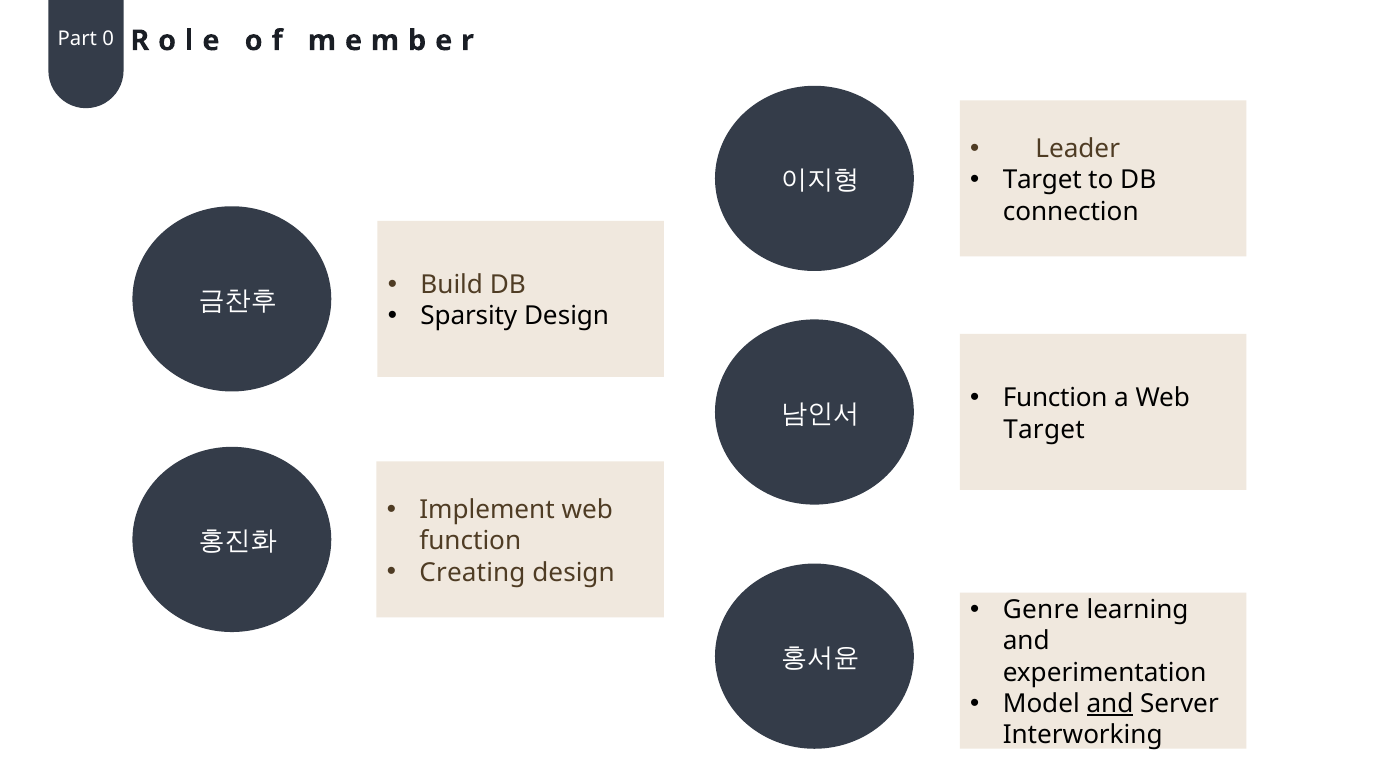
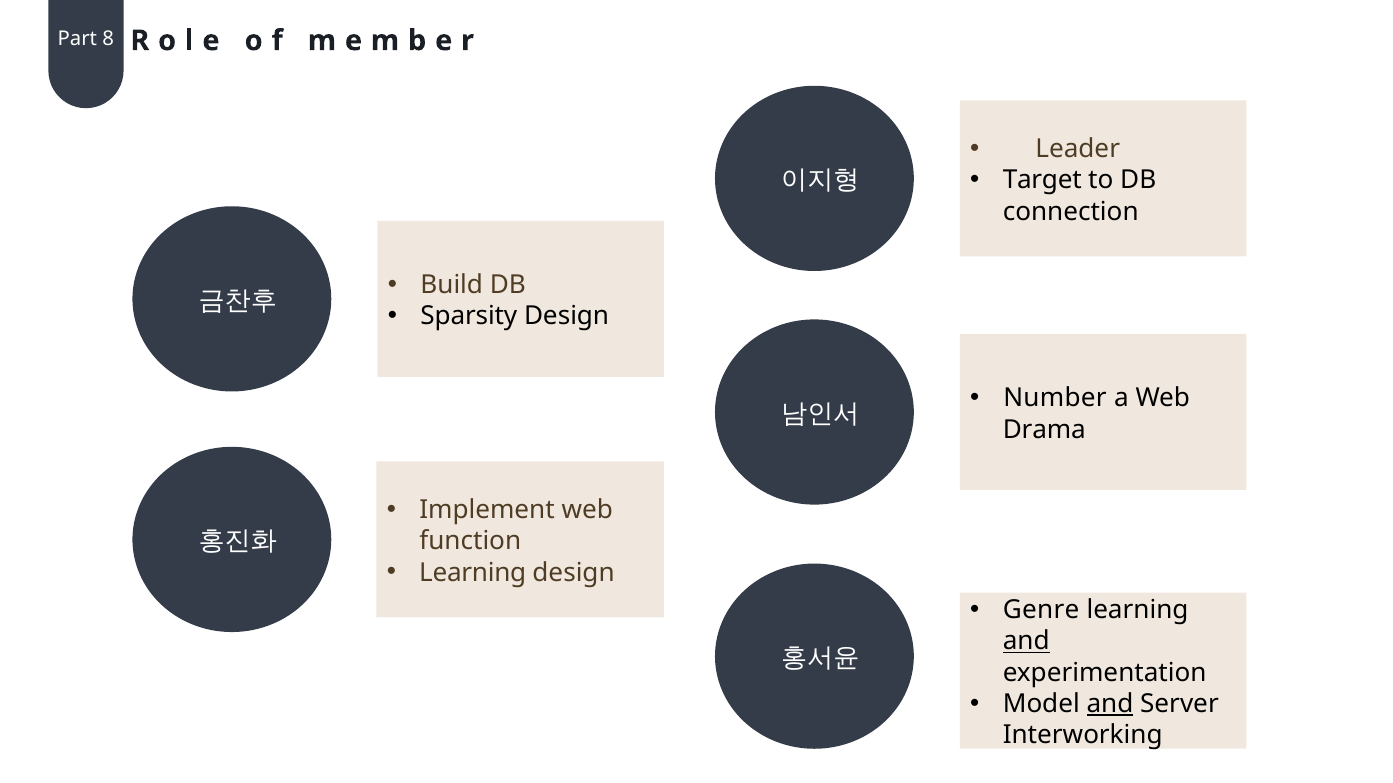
0: 0 -> 8
Function at (1055, 398): Function -> Number
Target at (1044, 430): Target -> Drama
Creating at (472, 573): Creating -> Learning
and at (1026, 642) underline: none -> present
